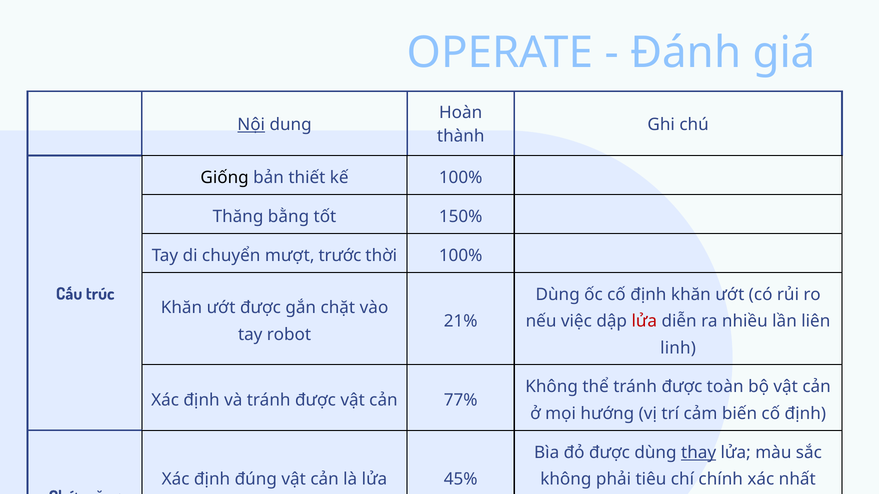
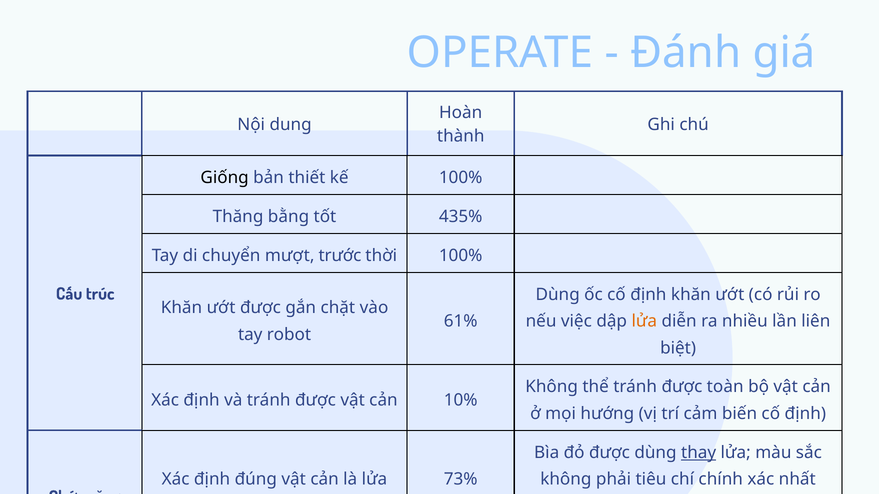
Nội underline: present -> none
150%: 150% -> 435%
21%: 21% -> 61%
lửa at (644, 321) colour: red -> orange
linh at (678, 348): linh -> biệt
77%: 77% -> 10%
45%: 45% -> 73%
